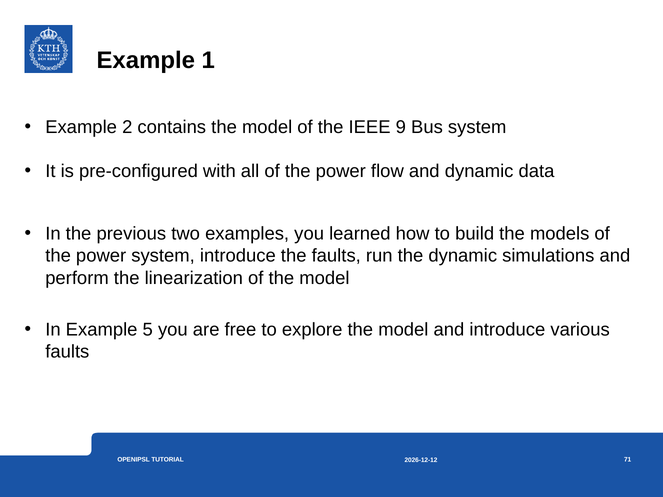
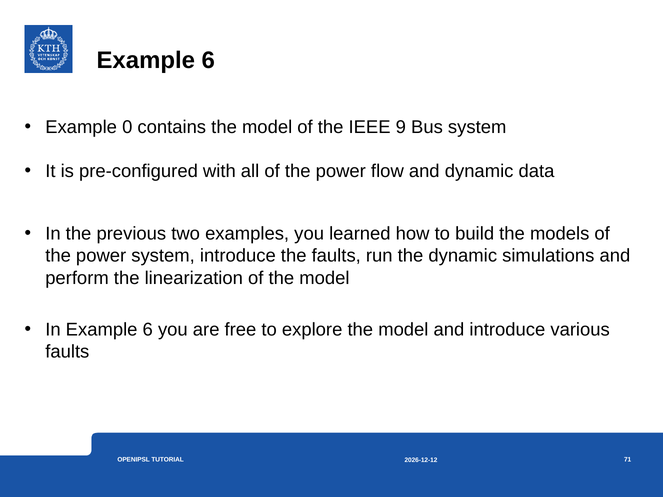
1 at (208, 60): 1 -> 6
2: 2 -> 0
In Example 5: 5 -> 6
